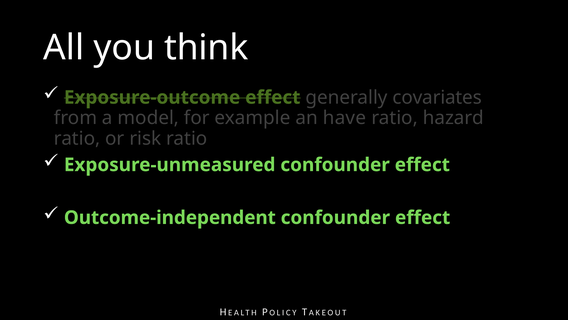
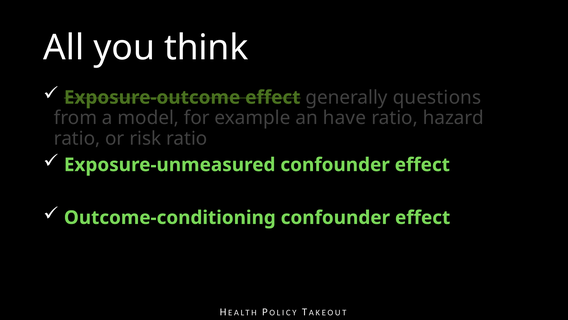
covariates: covariates -> questions
Outcome-independent: Outcome-independent -> Outcome-conditioning
